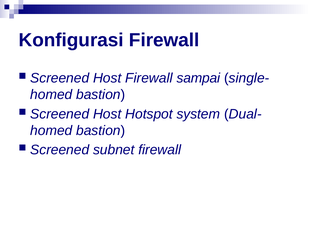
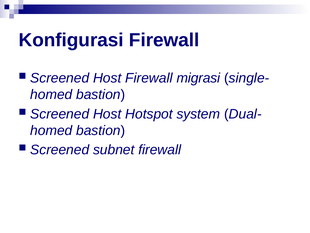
sampai: sampai -> migrasi
